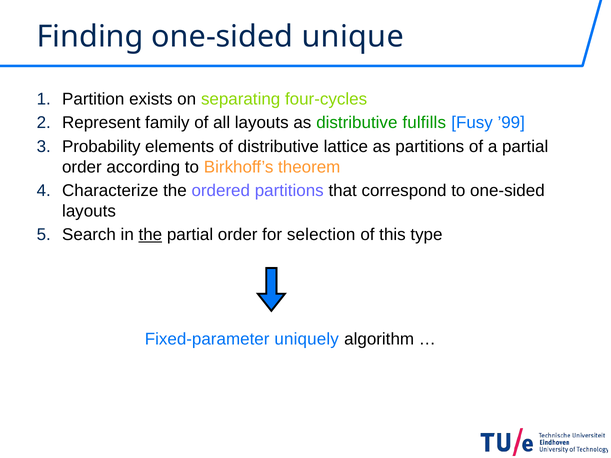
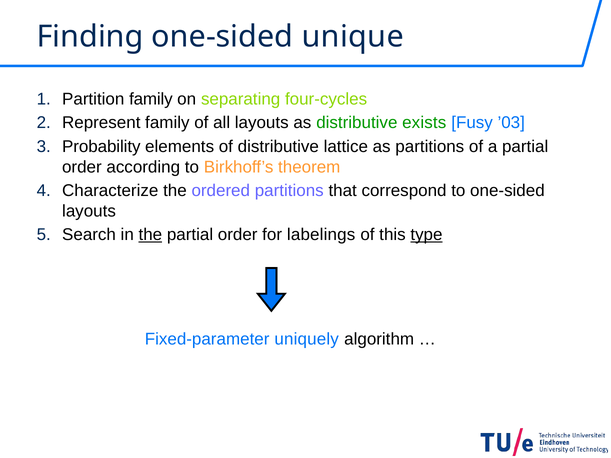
Partition exists: exists -> family
fulfills: fulfills -> exists
’99: ’99 -> ’03
selection: selection -> labelings
type underline: none -> present
